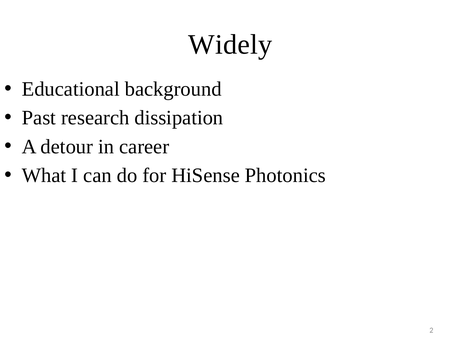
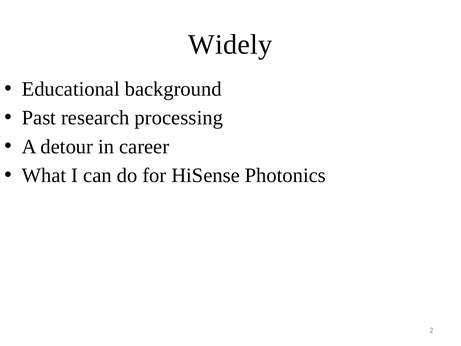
dissipation: dissipation -> processing
